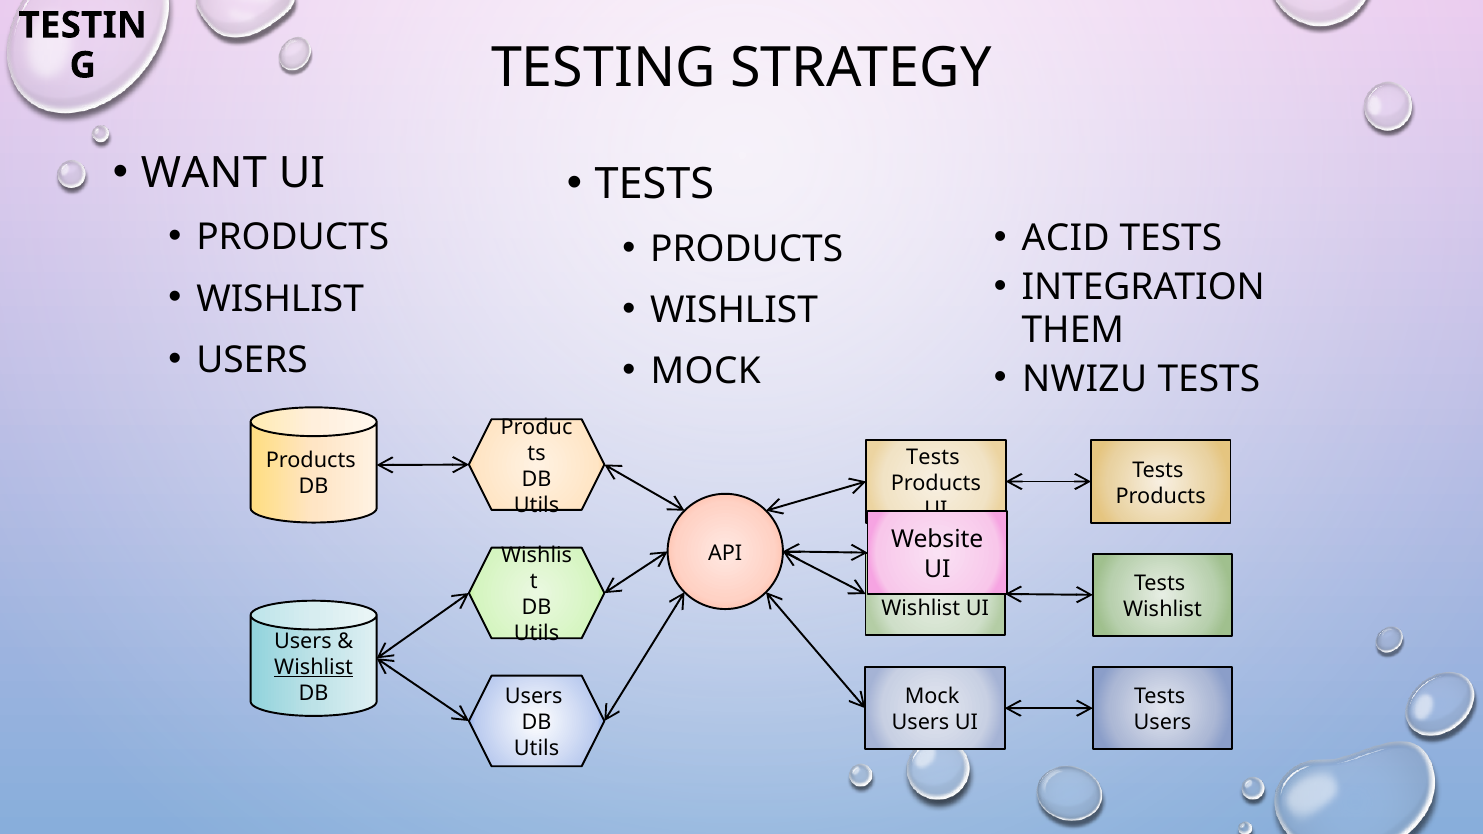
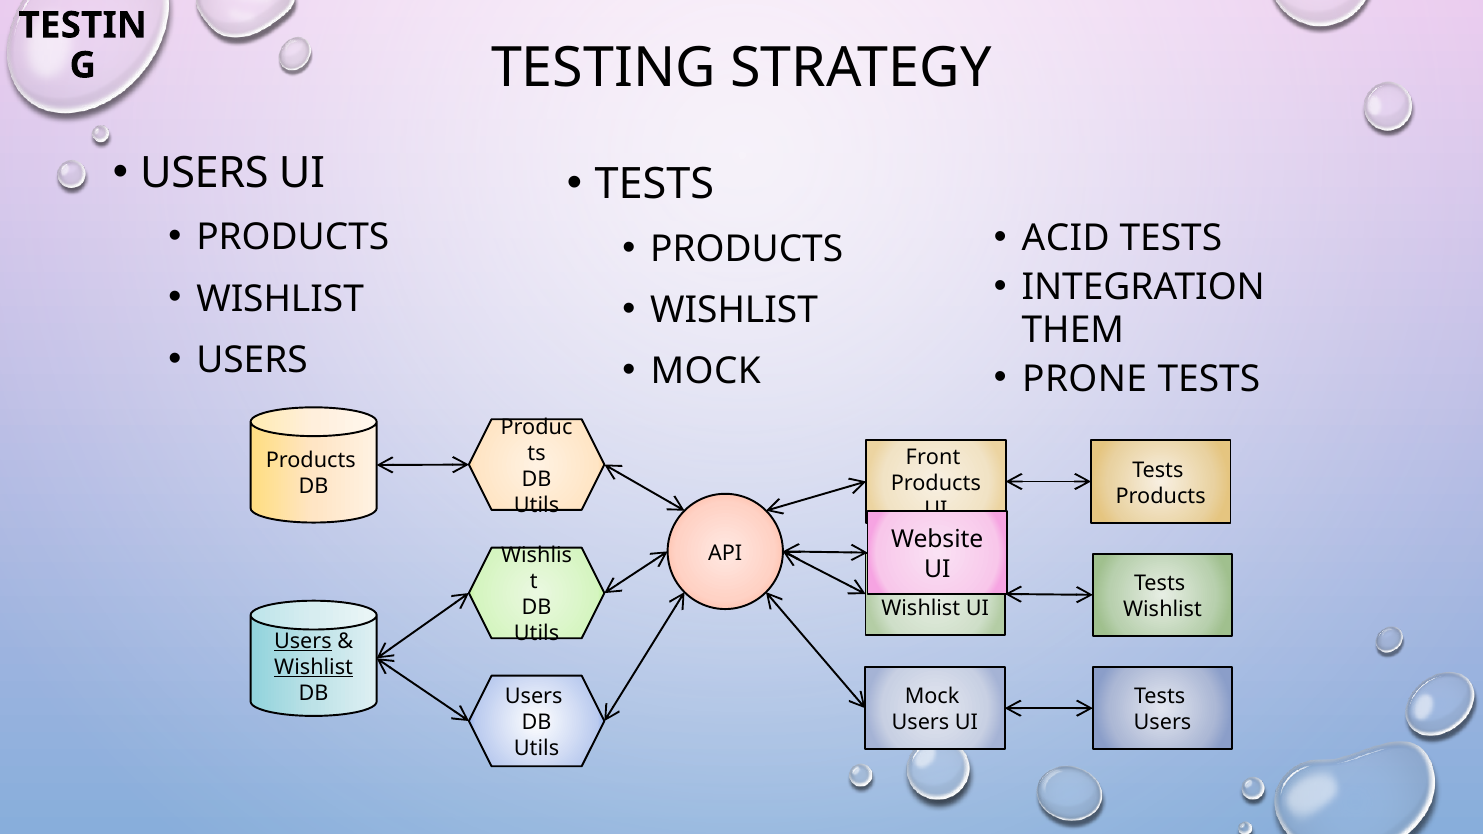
WANT at (204, 173): WANT -> USERS
NWIZU: NWIZU -> PRONE
Tests at (933, 457): Tests -> Front
Users at (303, 641) underline: none -> present
